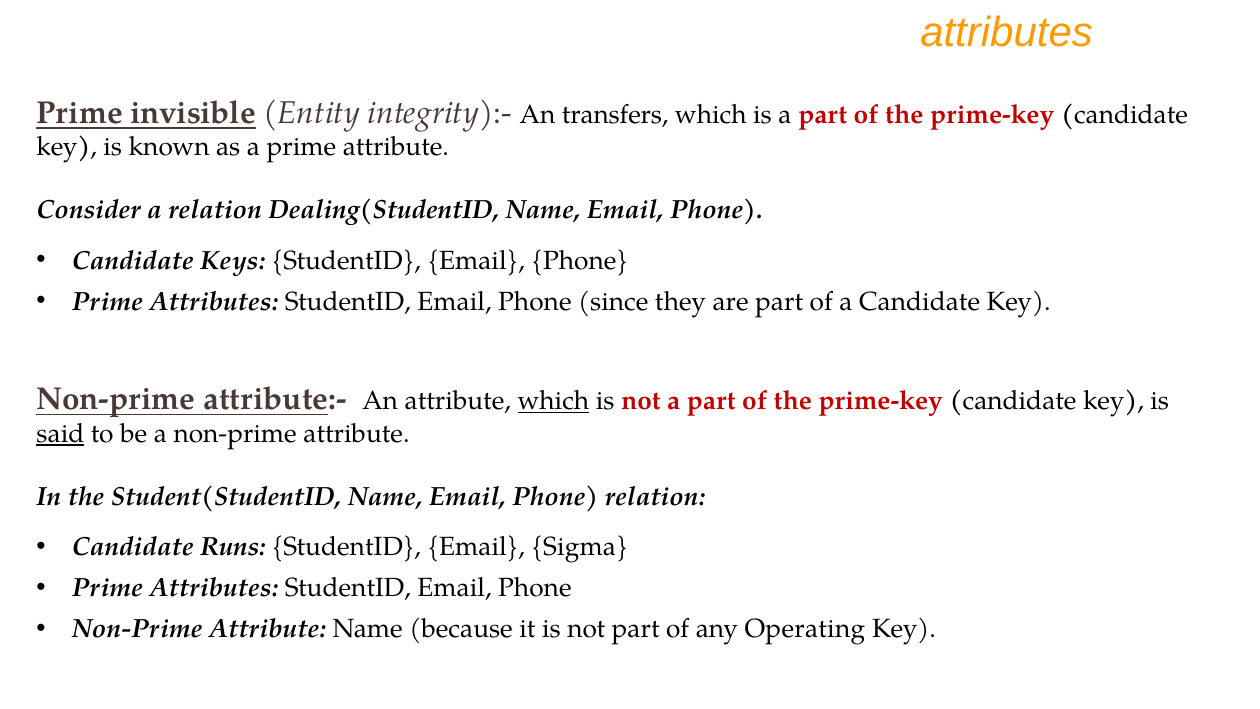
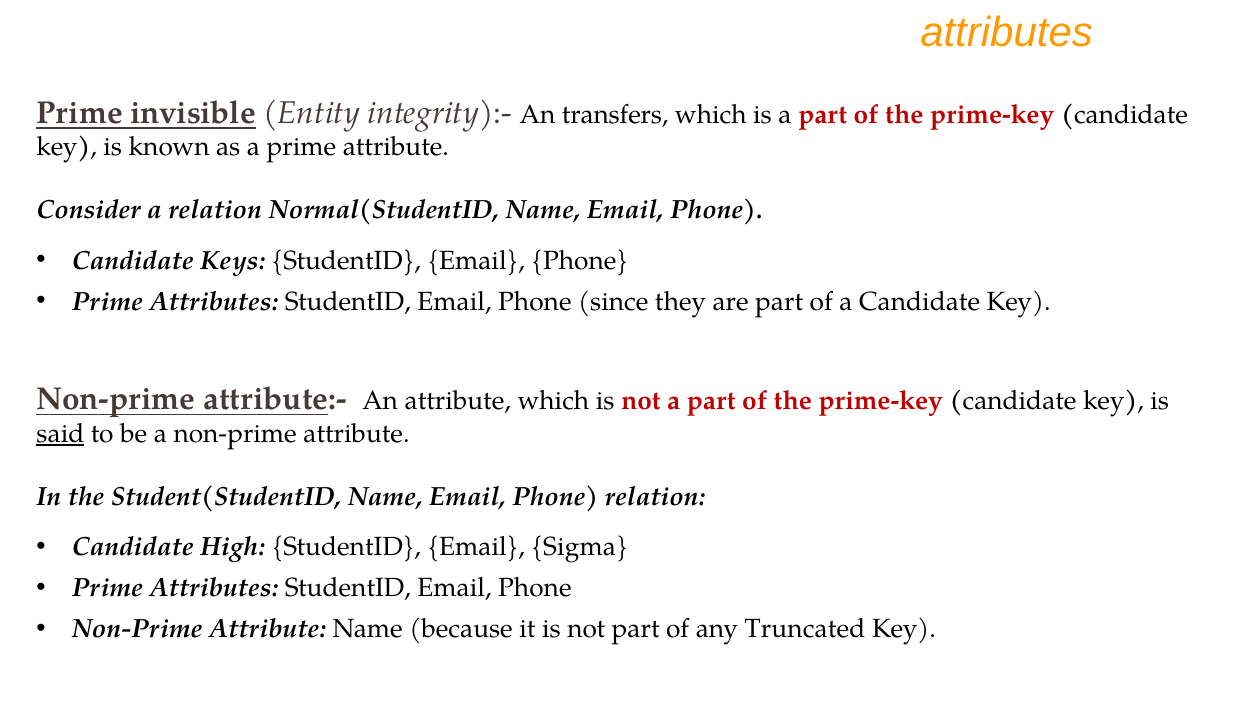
Dealing(StudentID: Dealing(StudentID -> Normal(StudentID
which at (553, 401) underline: present -> none
Runs: Runs -> High
Operating: Operating -> Truncated
